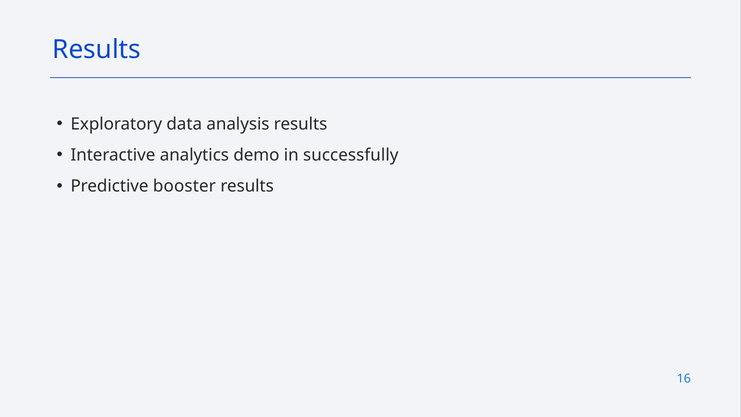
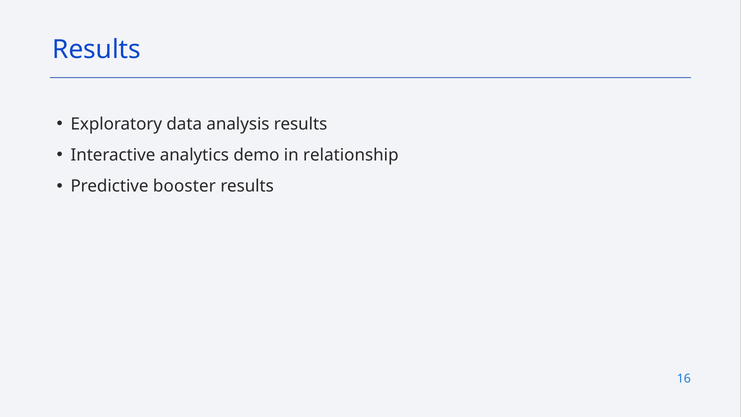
successfully: successfully -> relationship
